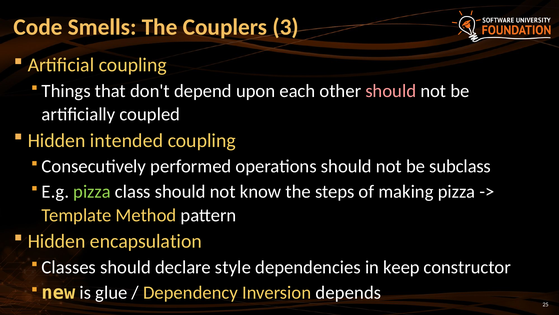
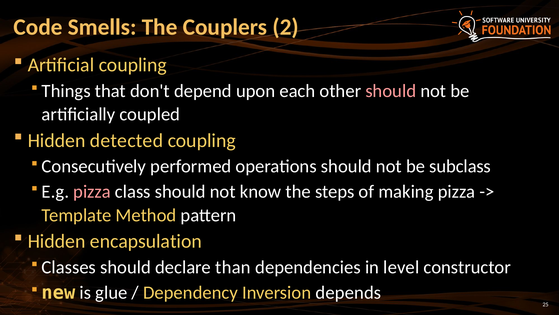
3: 3 -> 2
intended: intended -> detected
pizza at (92, 191) colour: light green -> pink
style: style -> than
keep: keep -> level
